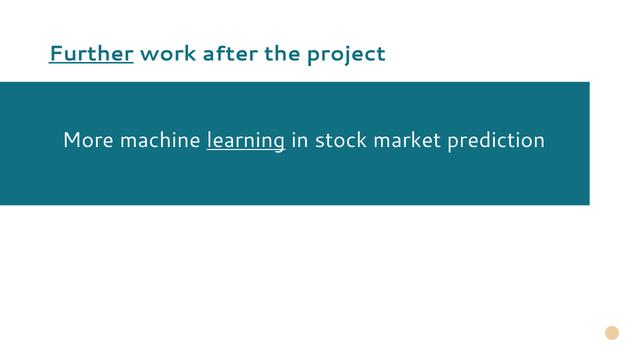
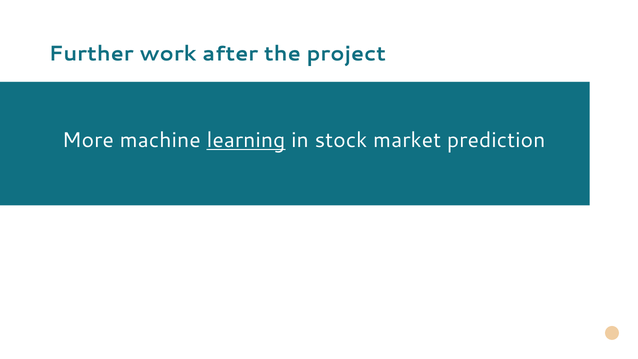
Further underline: present -> none
